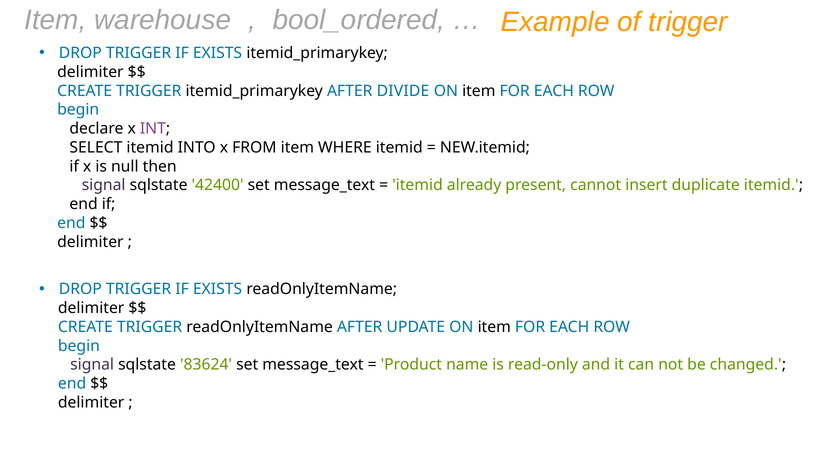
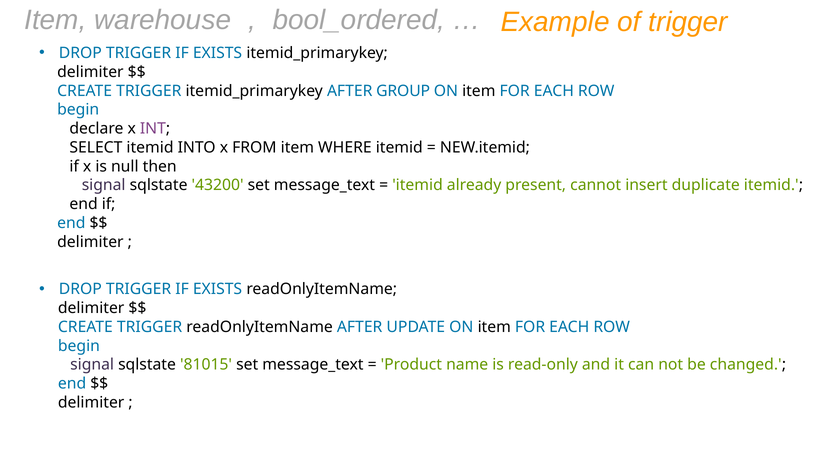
DIVIDE: DIVIDE -> GROUP
42400: 42400 -> 43200
83624: 83624 -> 81015
